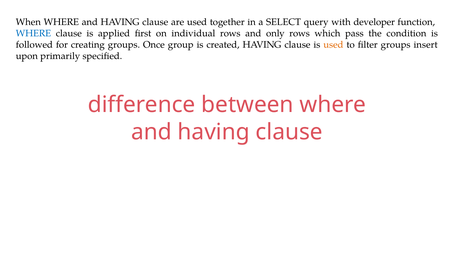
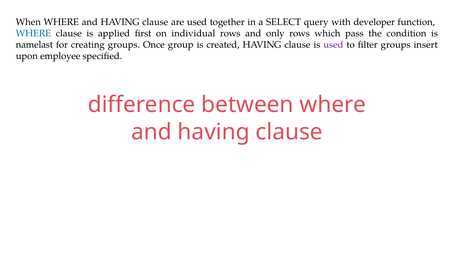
followed: followed -> namelast
used at (333, 45) colour: orange -> purple
primarily: primarily -> employee
